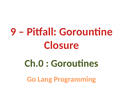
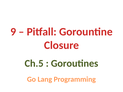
Ch.0: Ch.0 -> Ch.5
